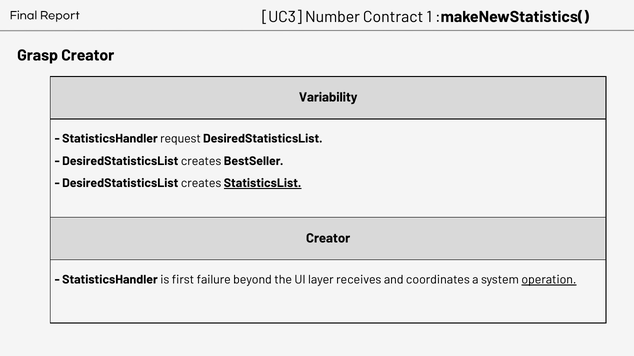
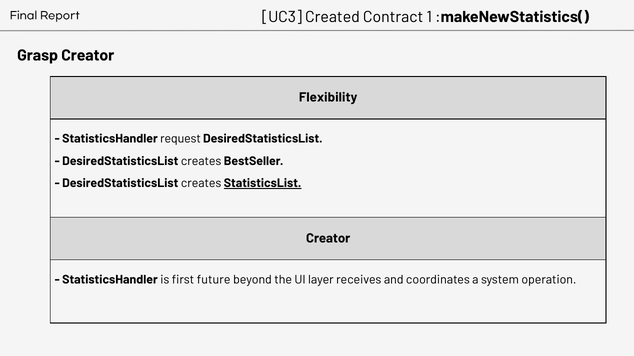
Number: Number -> Created
Variability: Variability -> Flexibility
failure: failure -> future
operation underline: present -> none
